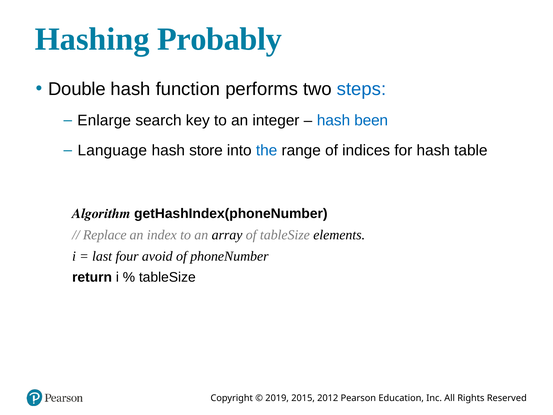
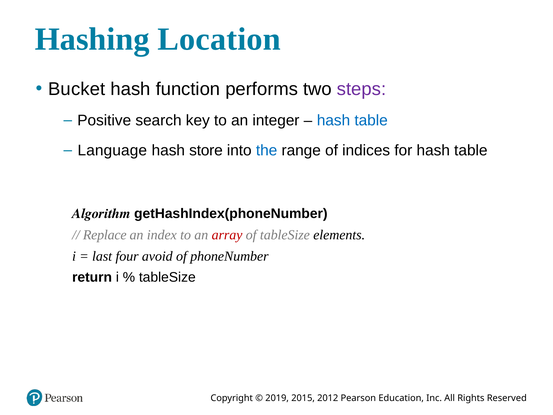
Probably: Probably -> Location
Double: Double -> Bucket
steps colour: blue -> purple
Enlarge: Enlarge -> Positive
been at (371, 120): been -> table
array colour: black -> red
